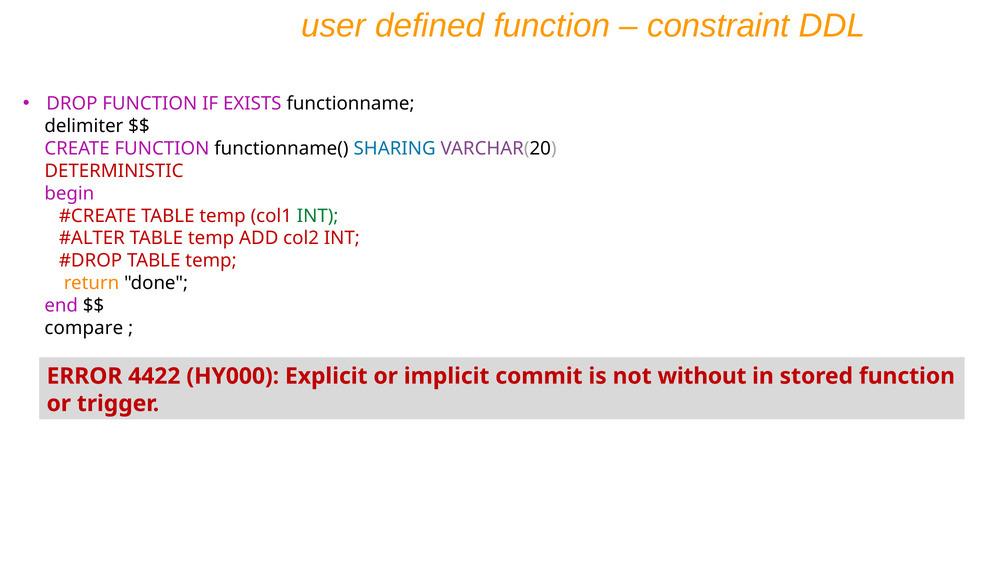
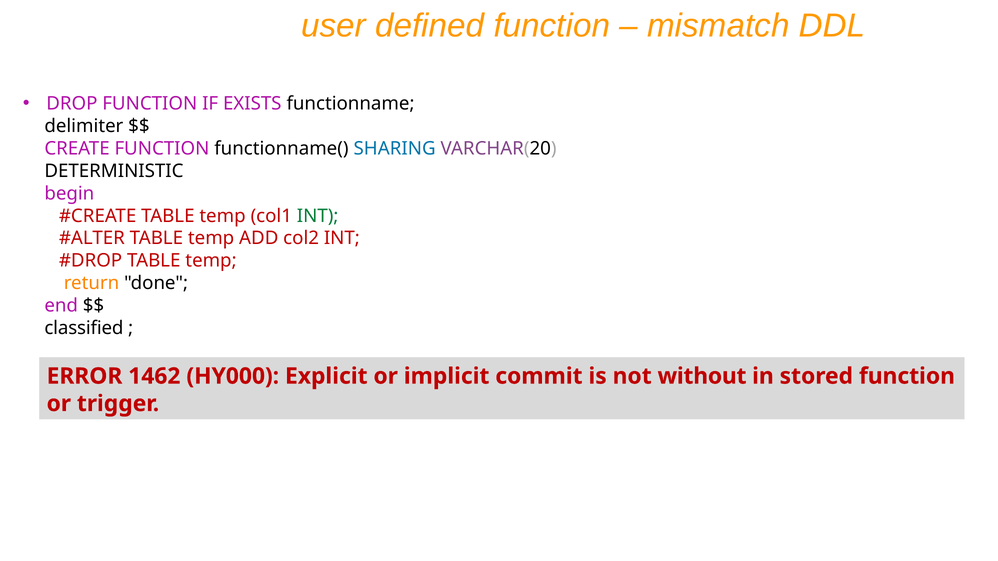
constraint: constraint -> mismatch
DETERMINISTIC colour: red -> black
compare: compare -> classified
4422: 4422 -> 1462
